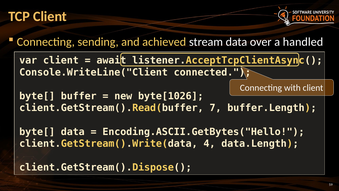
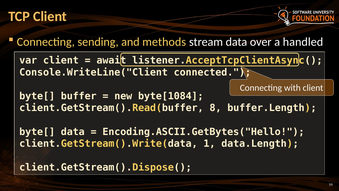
achieved: achieved -> methods
byte[1026: byte[1026 -> byte[1084
7: 7 -> 8
4: 4 -> 1
